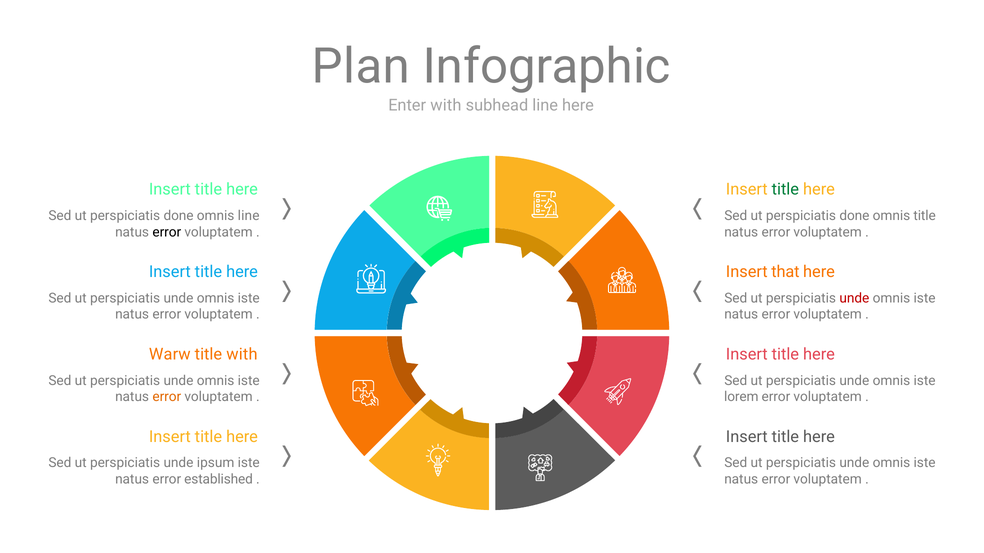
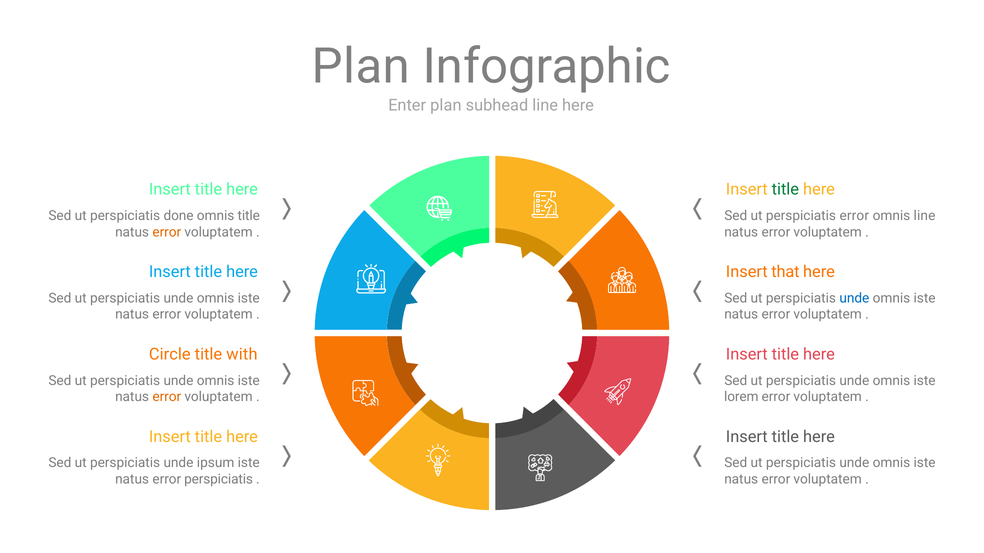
Enter with: with -> plan
omnis line: line -> title
done at (854, 216): done -> error
omnis title: title -> line
error at (167, 232) colour: black -> orange
unde at (854, 298) colour: red -> blue
Warw: Warw -> Circle
error established: established -> perspiciatis
